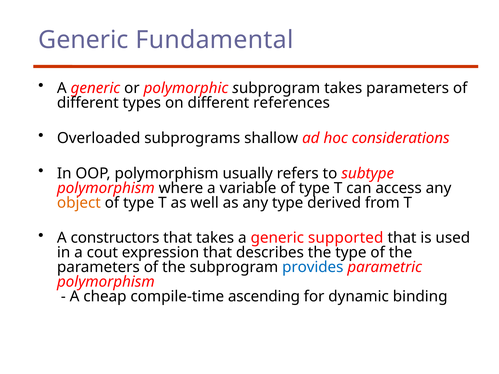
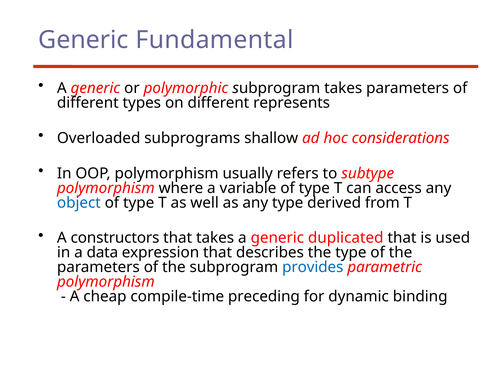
references: references -> represents
object colour: orange -> blue
supported: supported -> duplicated
cout: cout -> data
ascending: ascending -> preceding
